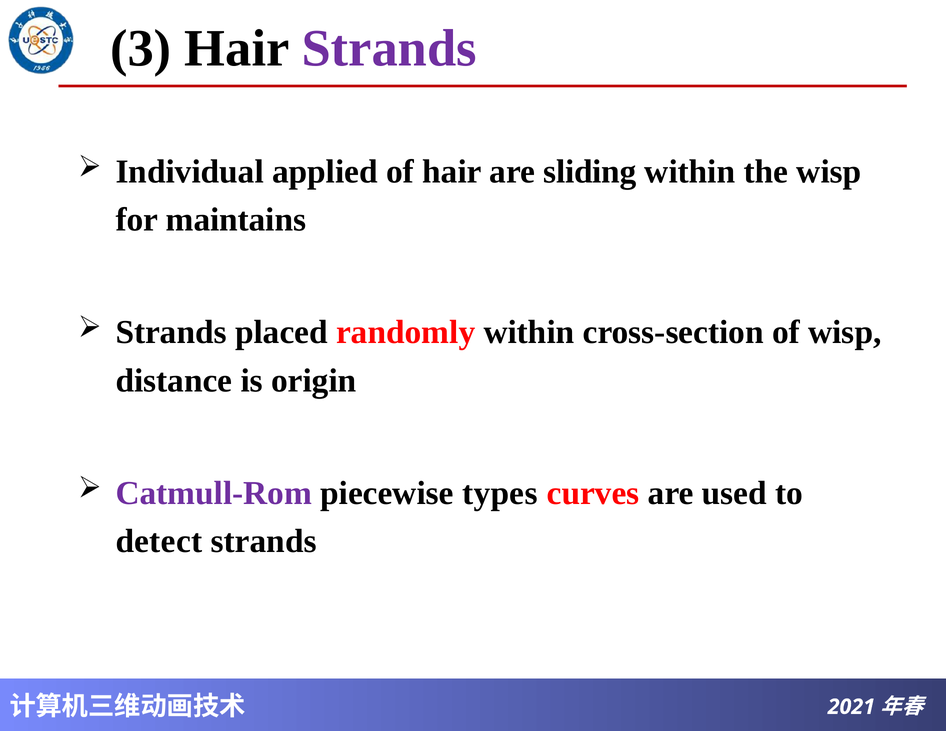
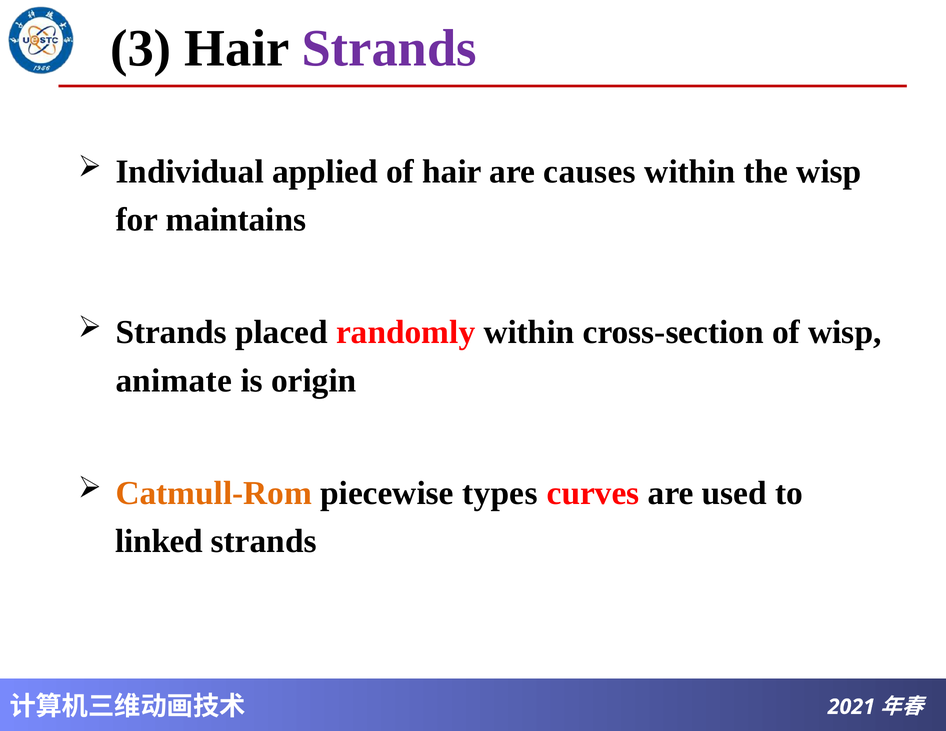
sliding: sliding -> causes
distance: distance -> animate
Catmull-Rom colour: purple -> orange
detect: detect -> linked
